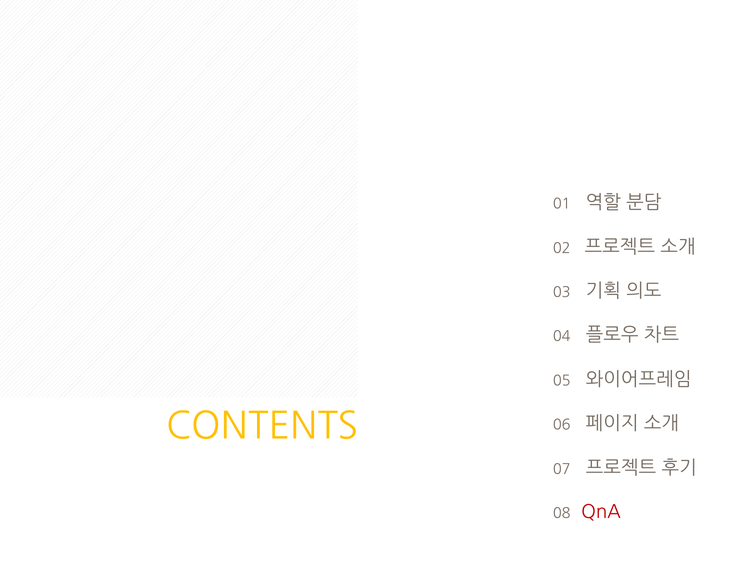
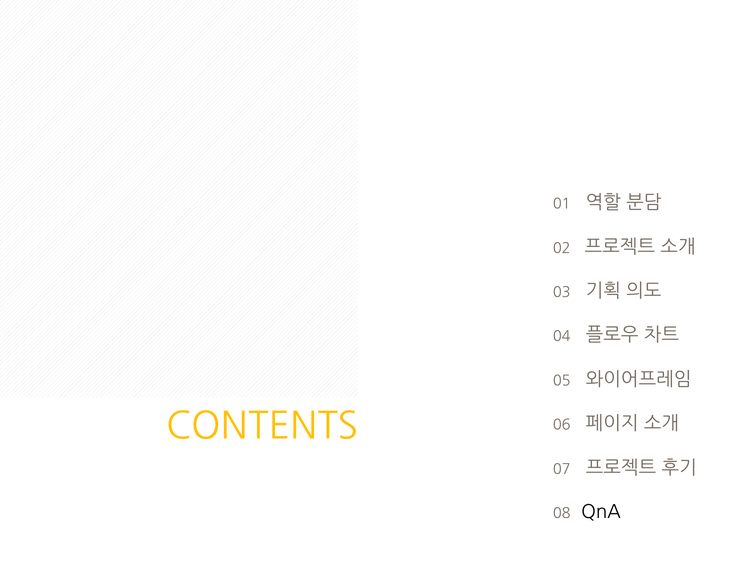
QnA colour: red -> black
